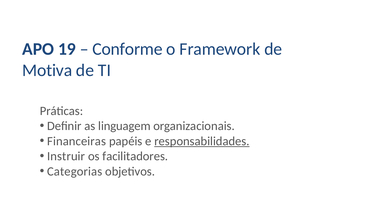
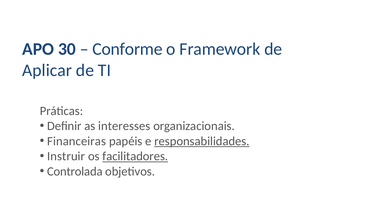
19: 19 -> 30
Motiva: Motiva -> Aplicar
linguagem: linguagem -> interesses
facilitadores underline: none -> present
Categorias: Categorias -> Controlada
